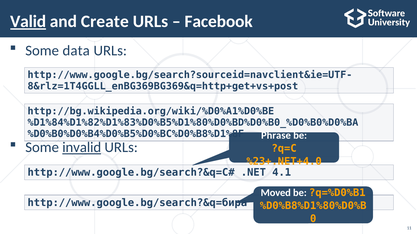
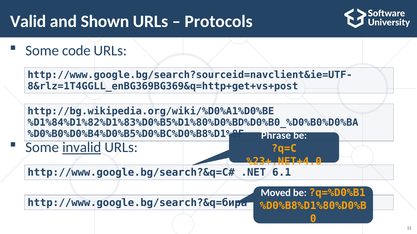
Valid underline: present -> none
Create: Create -> Shown
Facebook: Facebook -> Protocols
data: data -> code
4.1: 4.1 -> 6.1
